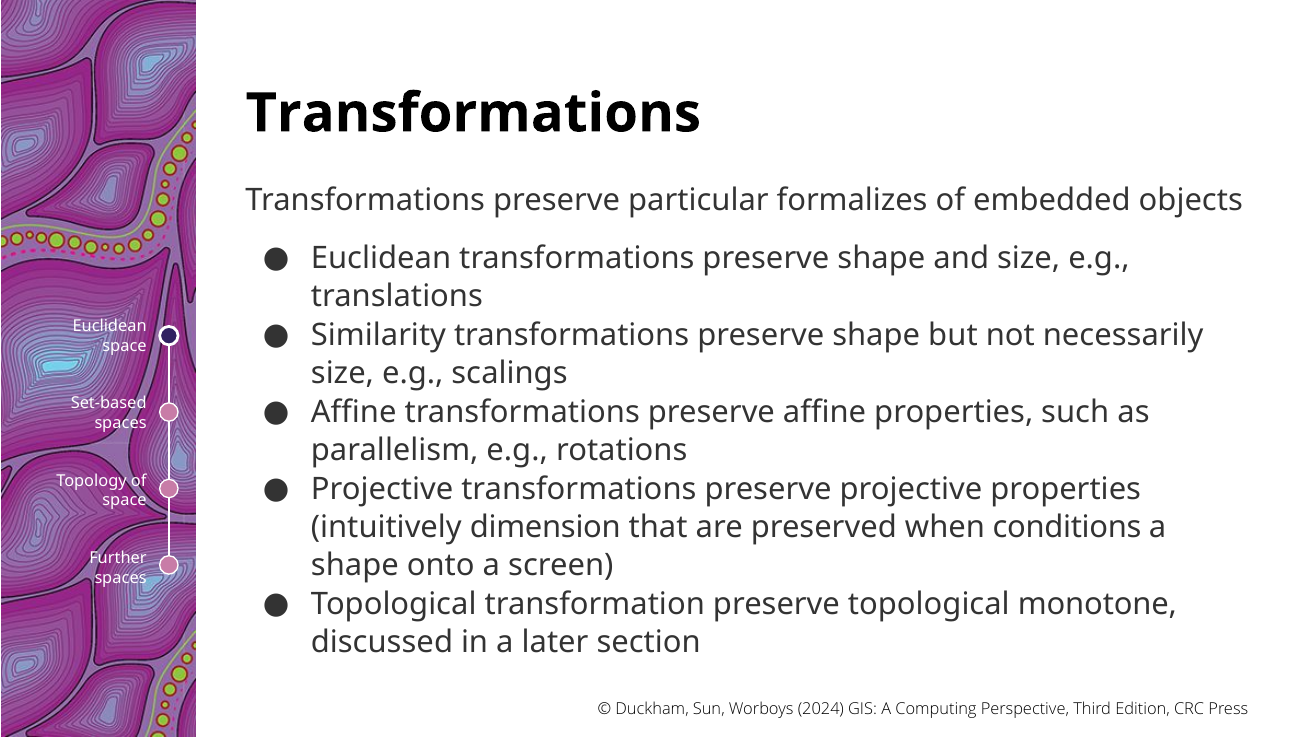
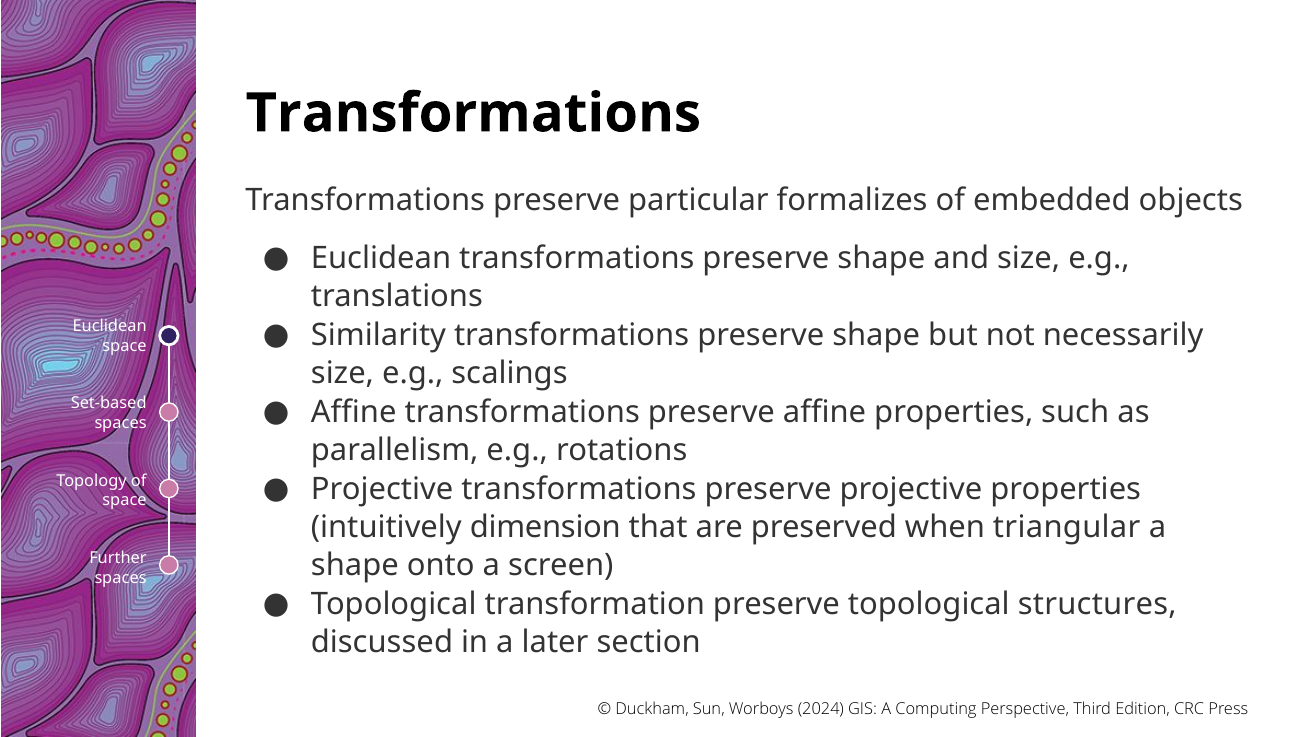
conditions: conditions -> triangular
monotone: monotone -> structures
